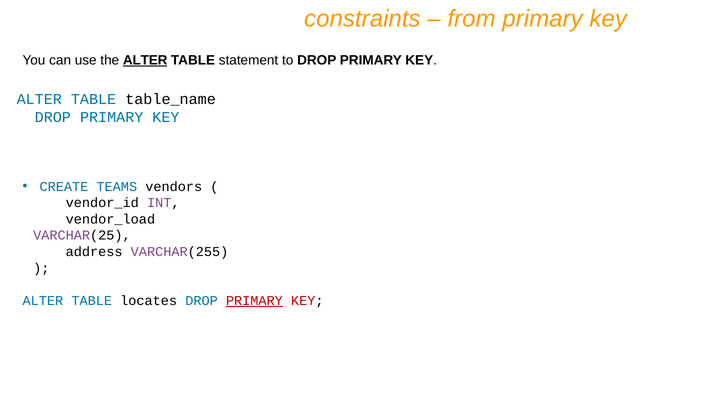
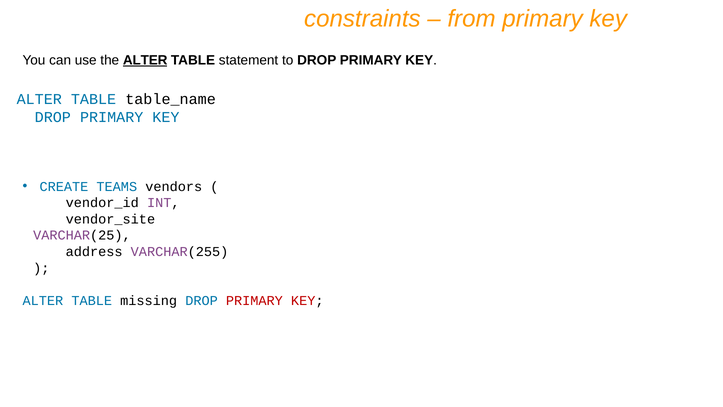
vendor_load: vendor_load -> vendor_site
locates: locates -> missing
PRIMARY at (254, 300) underline: present -> none
